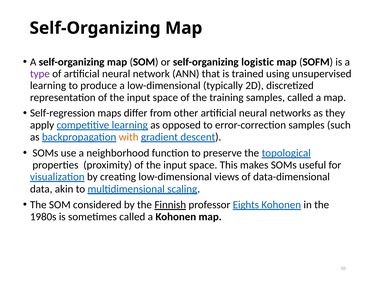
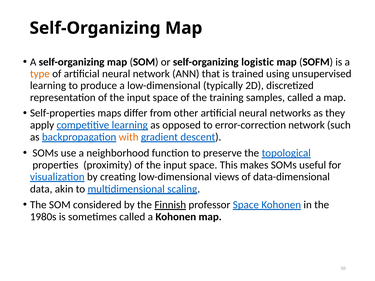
type colour: purple -> orange
Self-regression: Self-regression -> Self-properties
error-correction samples: samples -> network
professor Eights: Eights -> Space
